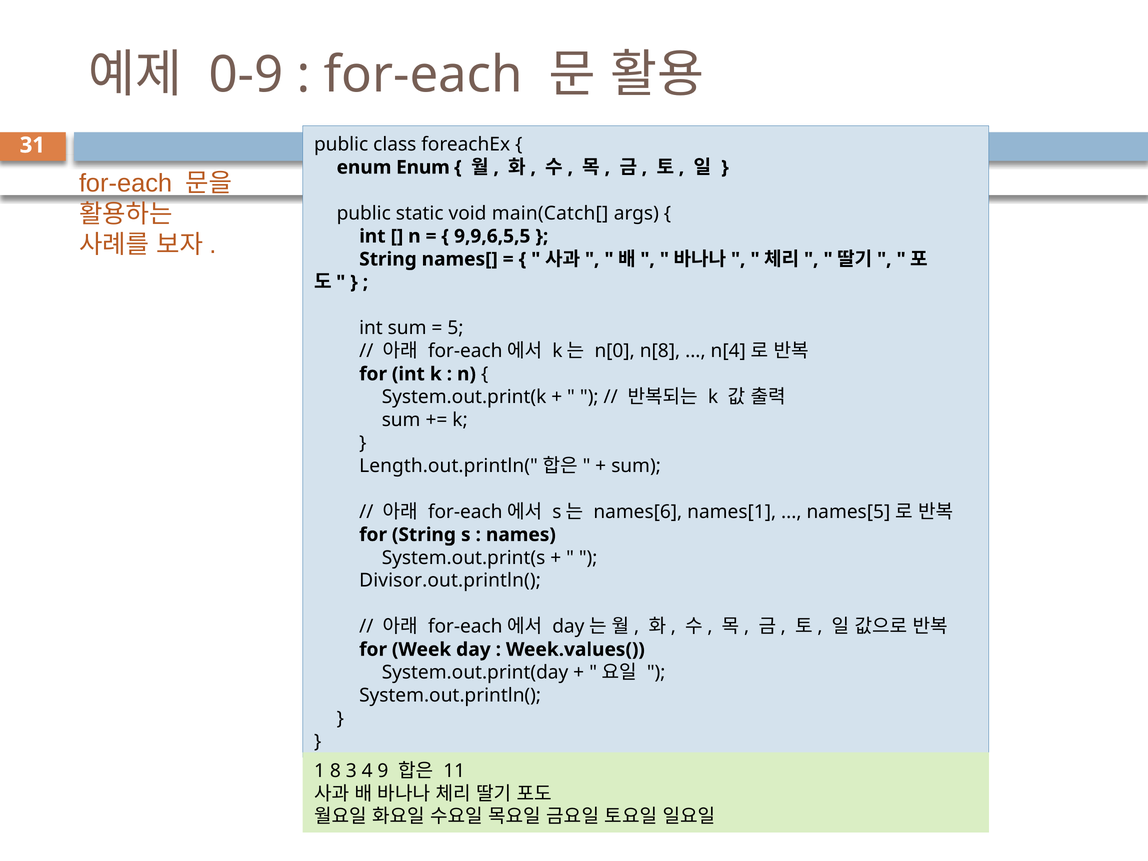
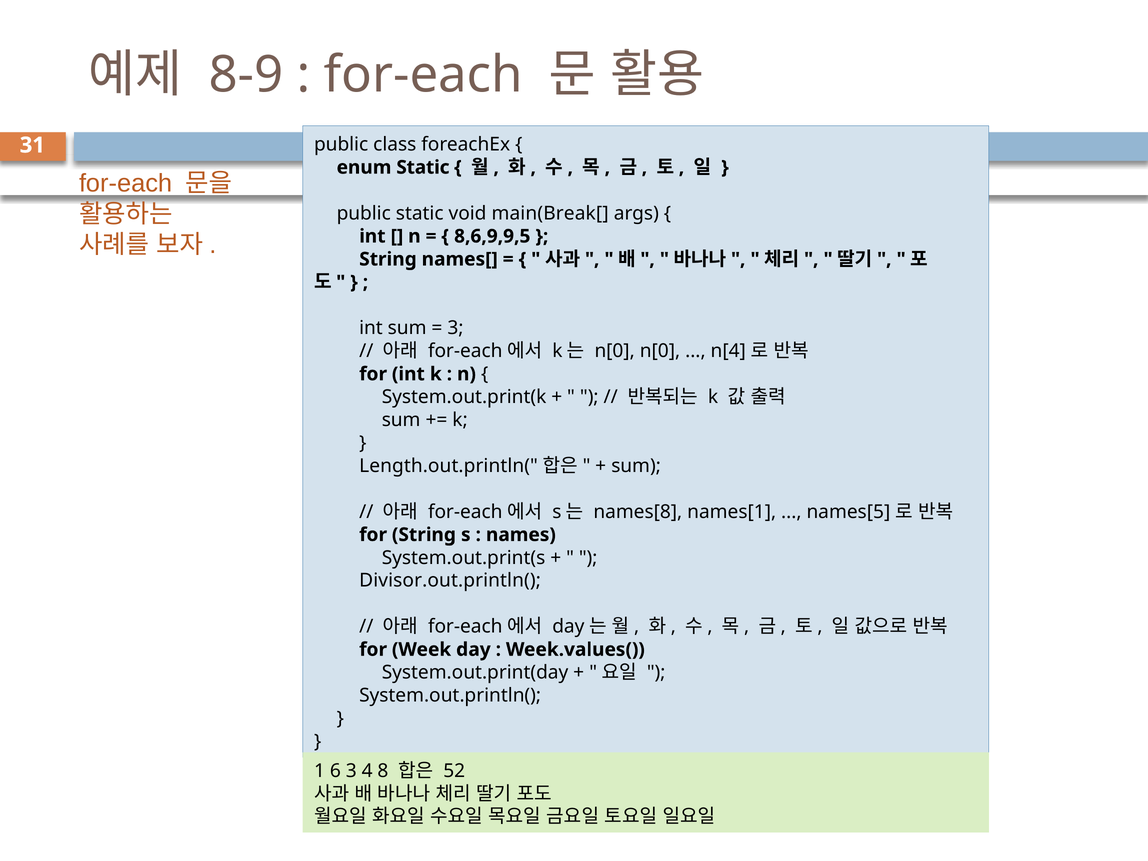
0-9: 0-9 -> 8-9
enum Enum: Enum -> Static
main(Catch[: main(Catch[ -> main(Break[
9,9,6,5,5: 9,9,6,5,5 -> 8,6,9,9,5
5 at (456, 328): 5 -> 3
n[0 n[8: n[8 -> n[0
names[6: names[6 -> names[8
8: 8 -> 6
9: 9 -> 8
11: 11 -> 52
